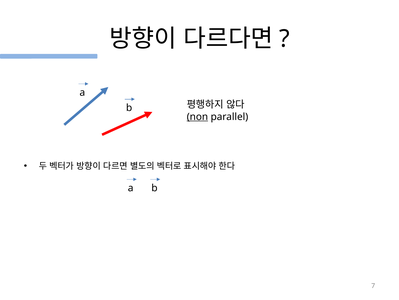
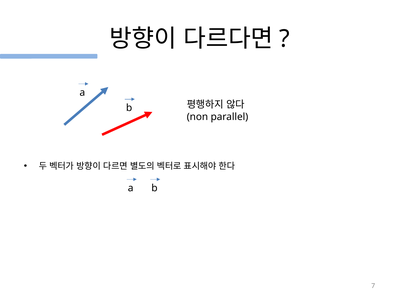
non underline: present -> none
